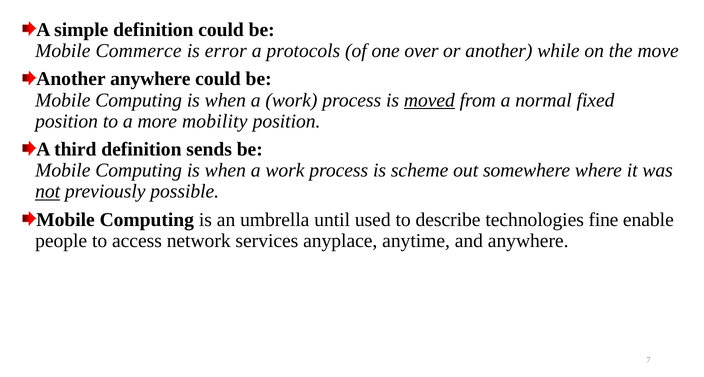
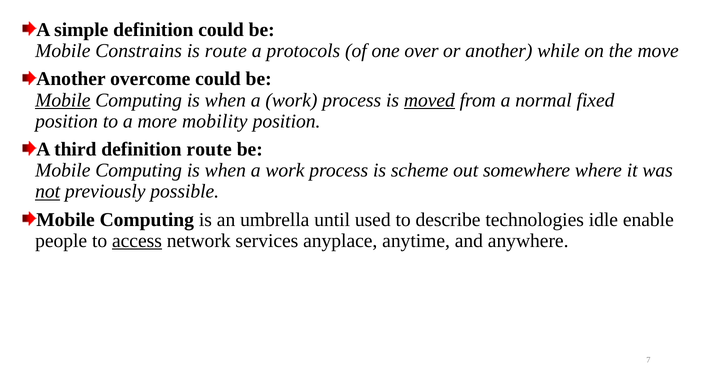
Commerce: Commerce -> Constrains
is error: error -> route
Another anywhere: anywhere -> overcome
Mobile at (63, 100) underline: none -> present
definition sends: sends -> route
fine: fine -> idle
access underline: none -> present
